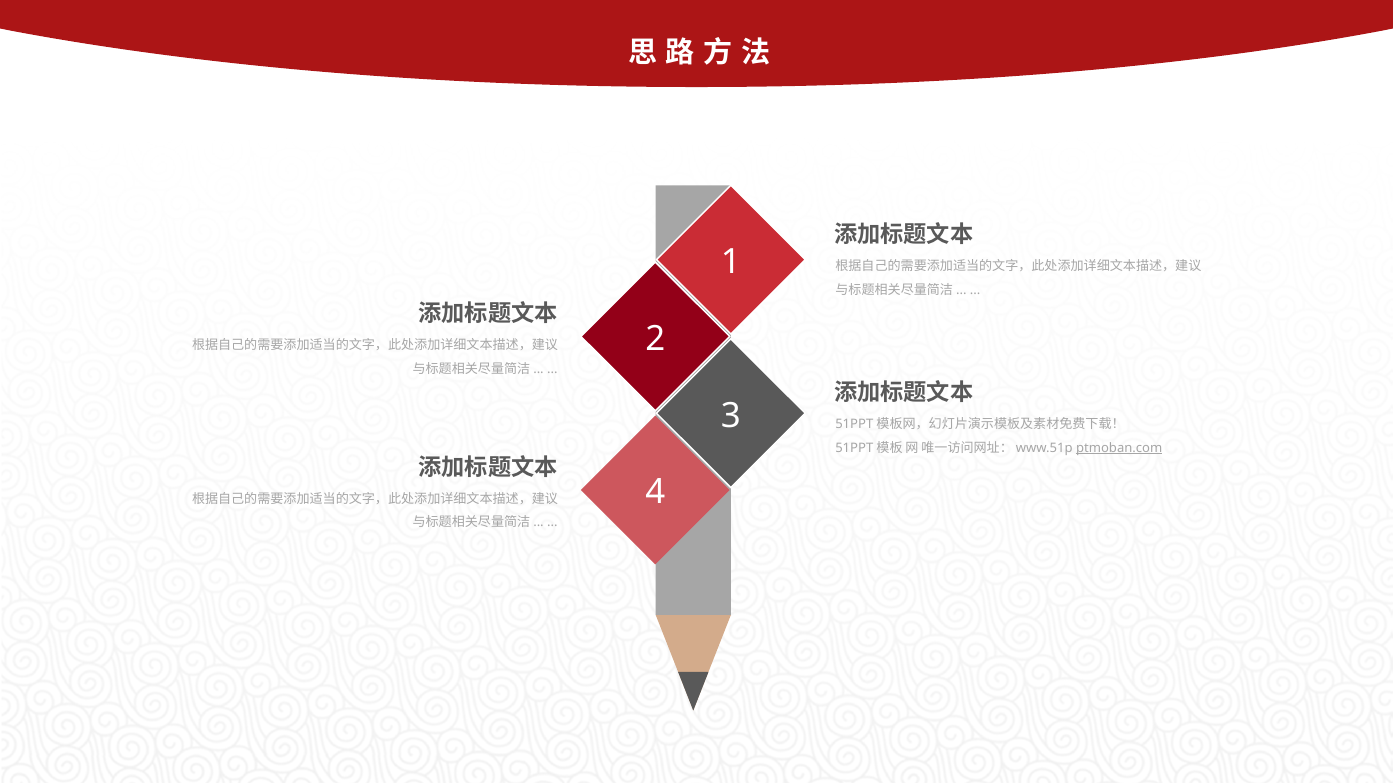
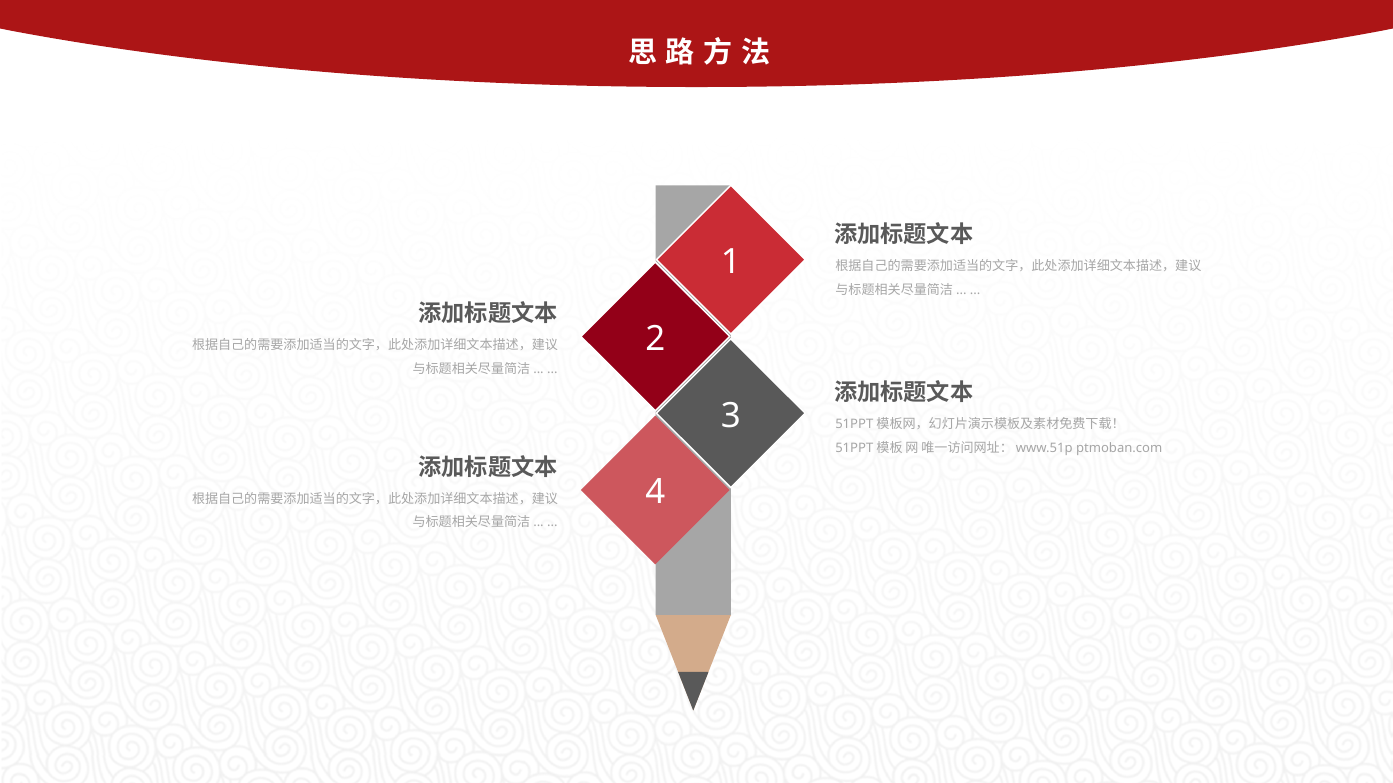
ptmoban.com underline: present -> none
